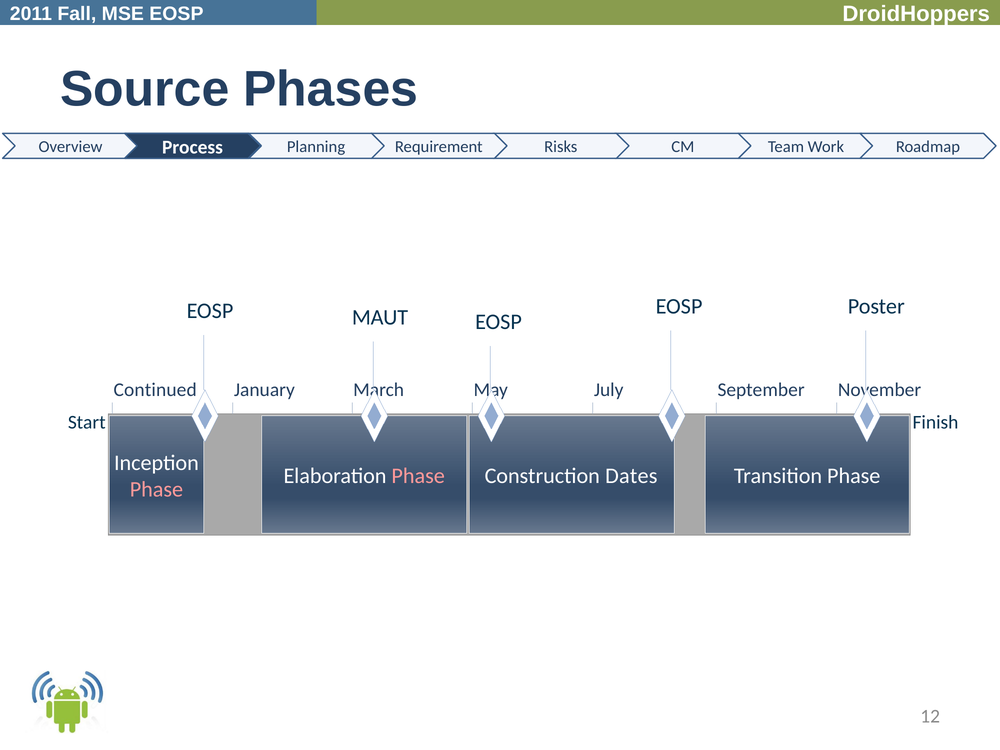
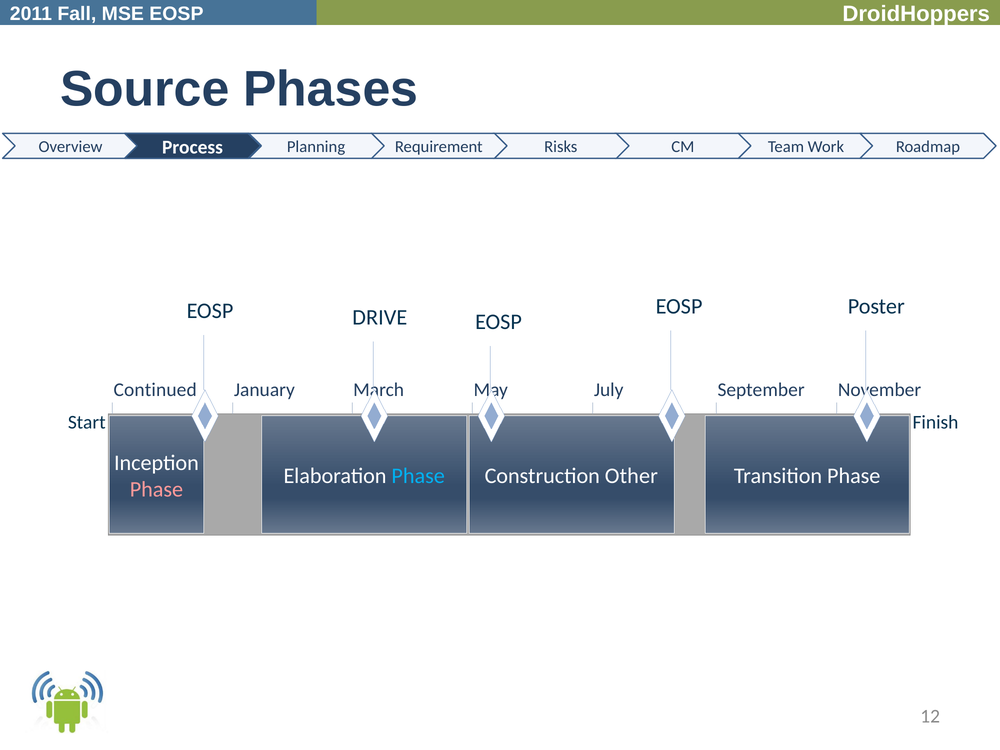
MAUT: MAUT -> DRIVE
Phase at (418, 476) colour: pink -> light blue
Dates: Dates -> Other
